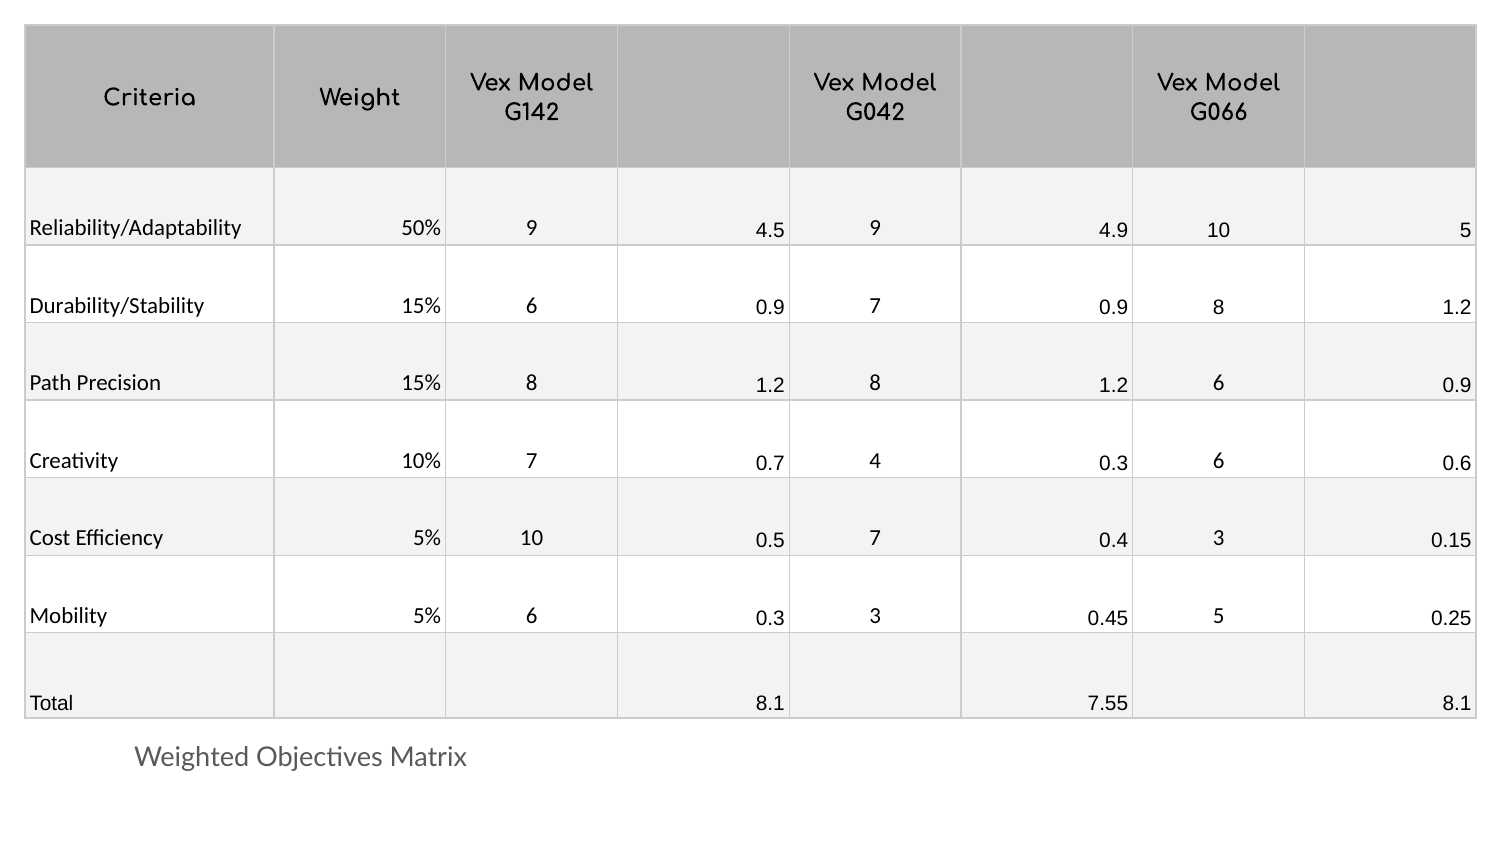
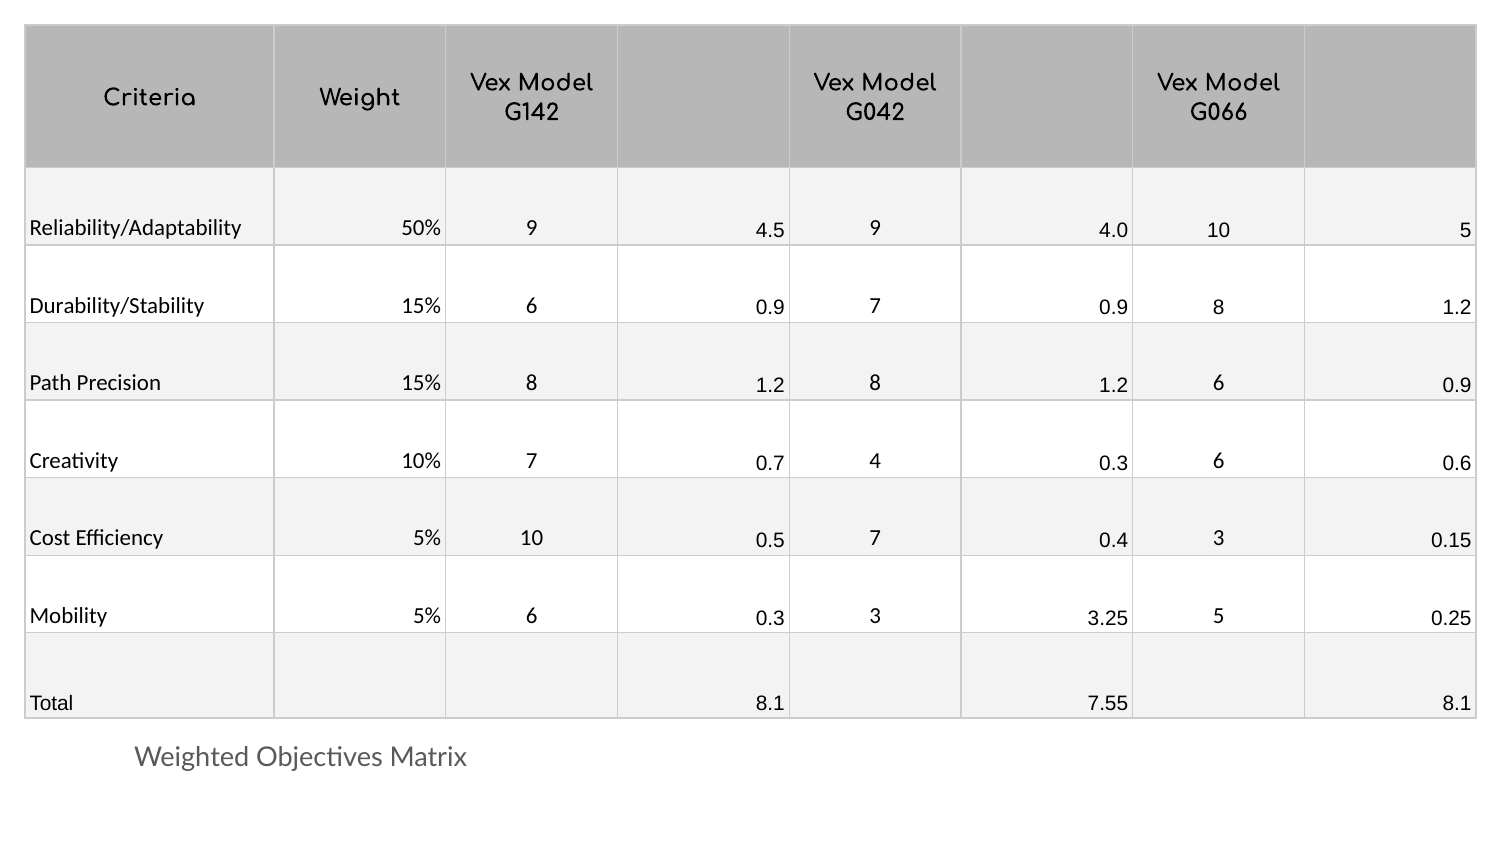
4.9: 4.9 -> 4.0
0.45: 0.45 -> 3.25
